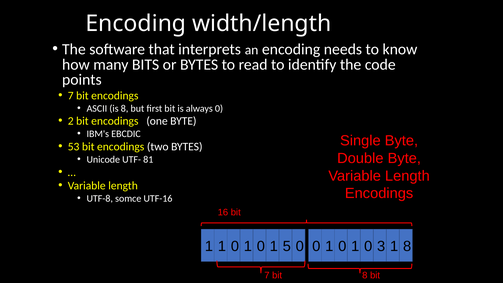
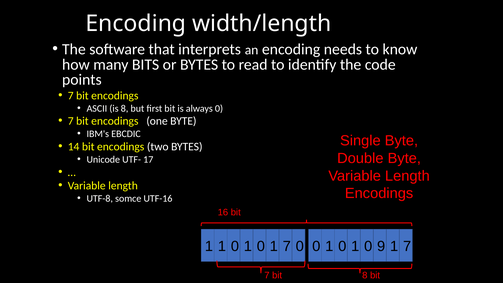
2 at (71, 121): 2 -> 7
53: 53 -> 14
81: 81 -> 17
0 1 5: 5 -> 7
3: 3 -> 9
8 at (407, 246): 8 -> 7
